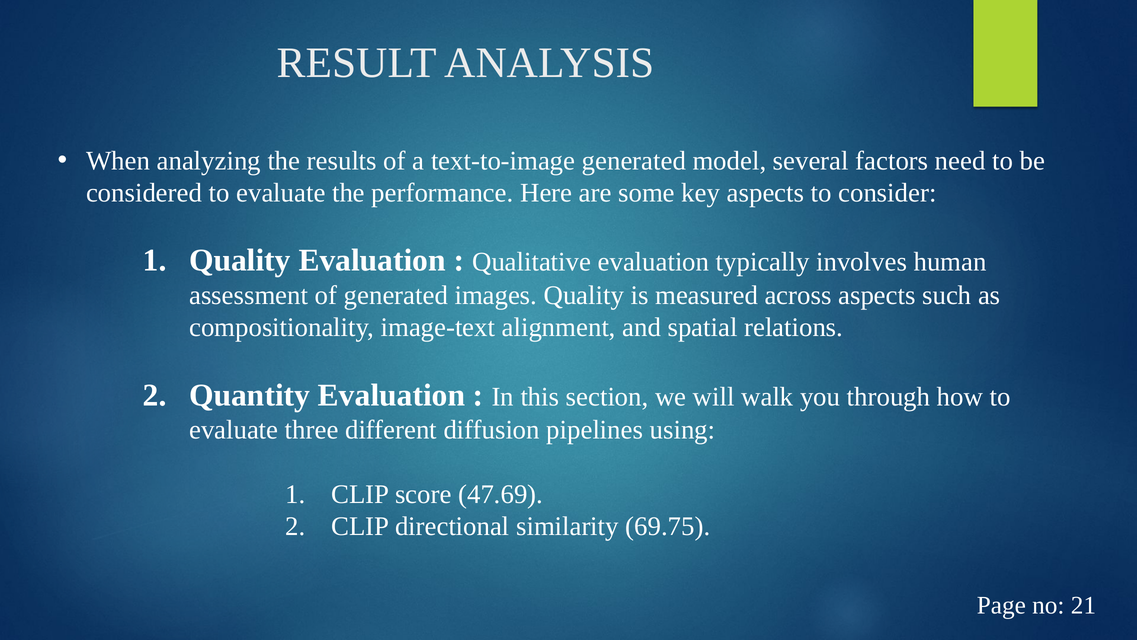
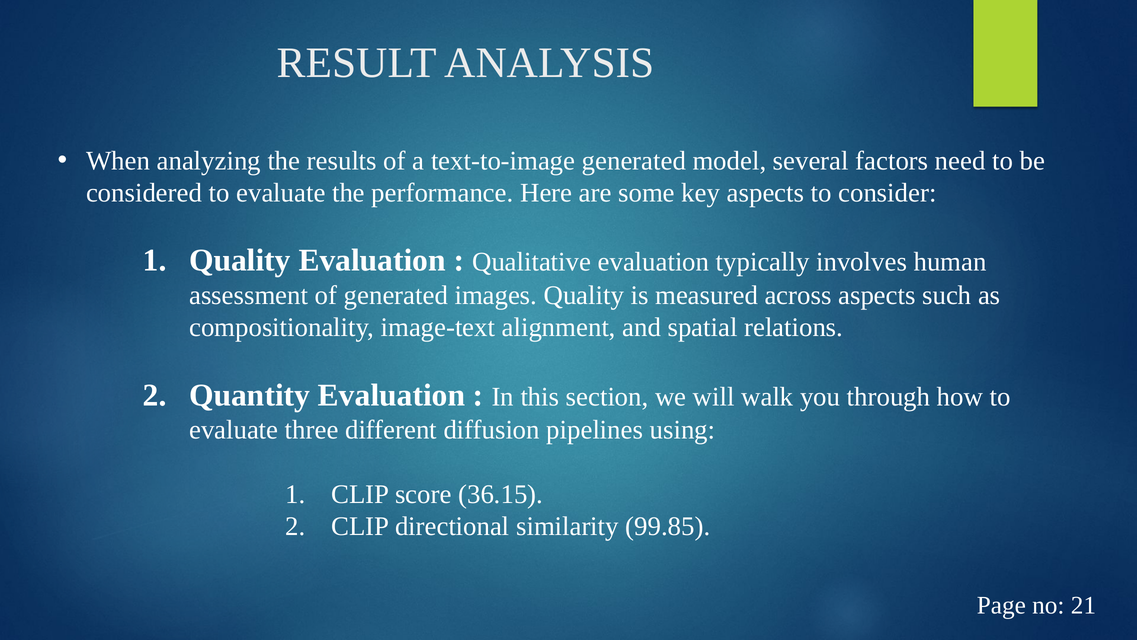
47.69: 47.69 -> 36.15
69.75: 69.75 -> 99.85
